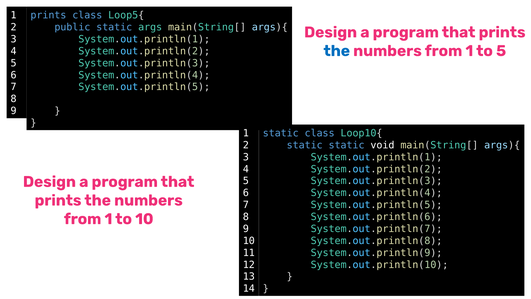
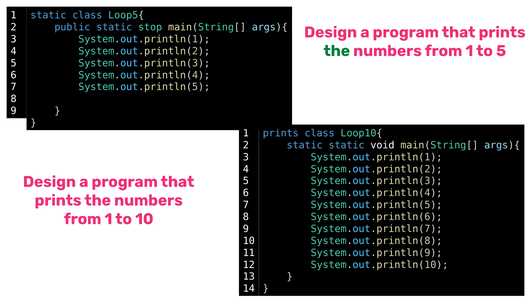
prints at (48, 15): prints -> static
args: args -> stop
the at (337, 51) colour: blue -> green
static at (281, 133): static -> prints
